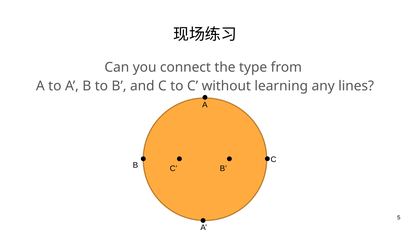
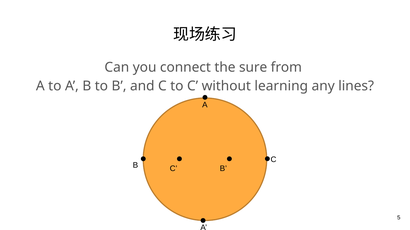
type: type -> sure
